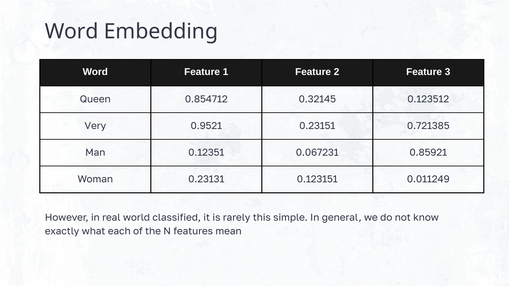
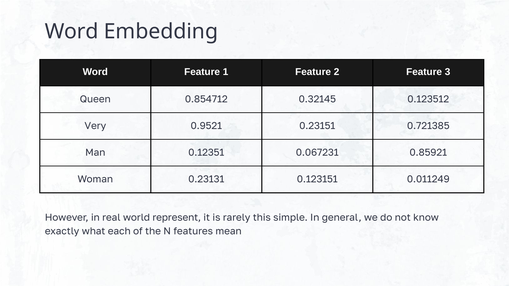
classified: classified -> represent
